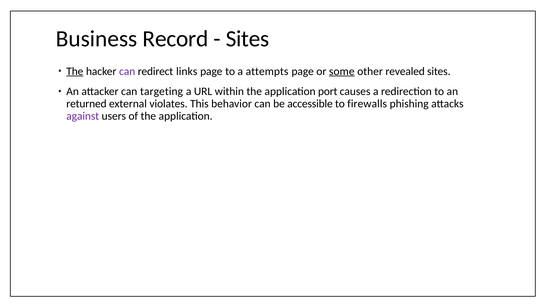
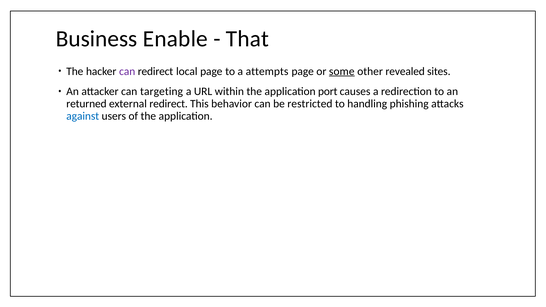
Record: Record -> Enable
Sites at (248, 39): Sites -> That
The at (75, 71) underline: present -> none
links: links -> local
external violates: violates -> redirect
accessible: accessible -> restricted
firewalls: firewalls -> handling
against colour: purple -> blue
